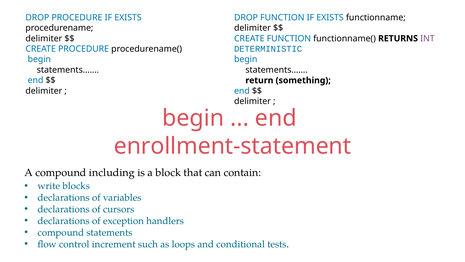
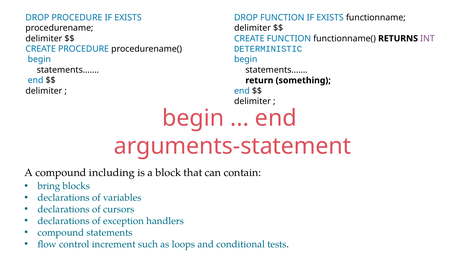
enrollment-statement: enrollment-statement -> arguments-statement
write: write -> bring
